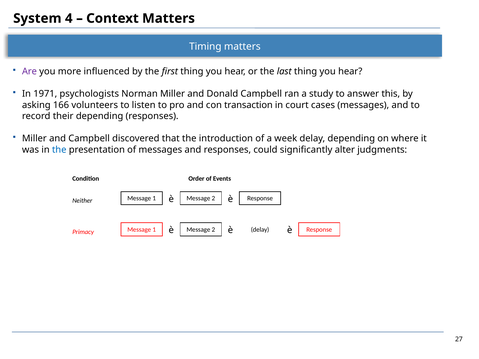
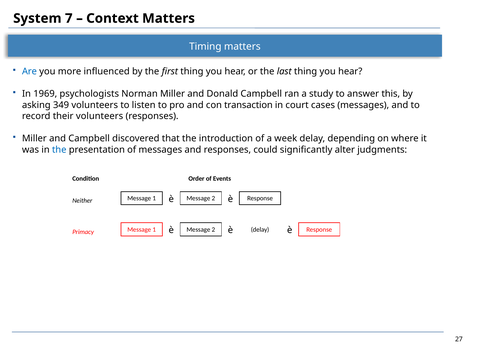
4: 4 -> 7
Are colour: purple -> blue
1971: 1971 -> 1969
166: 166 -> 349
their depending: depending -> volunteers
